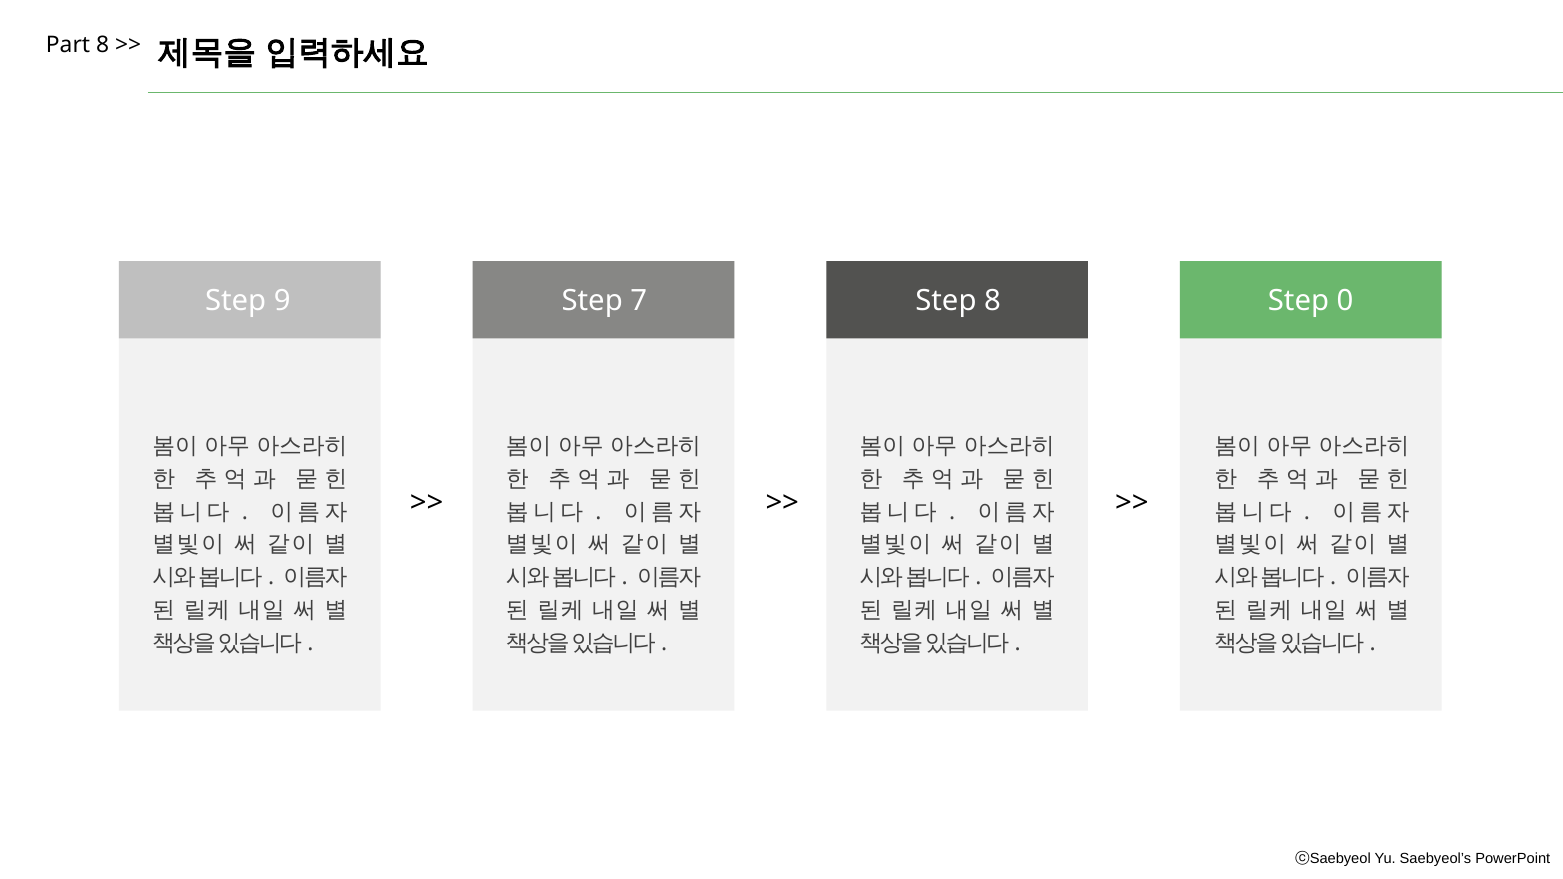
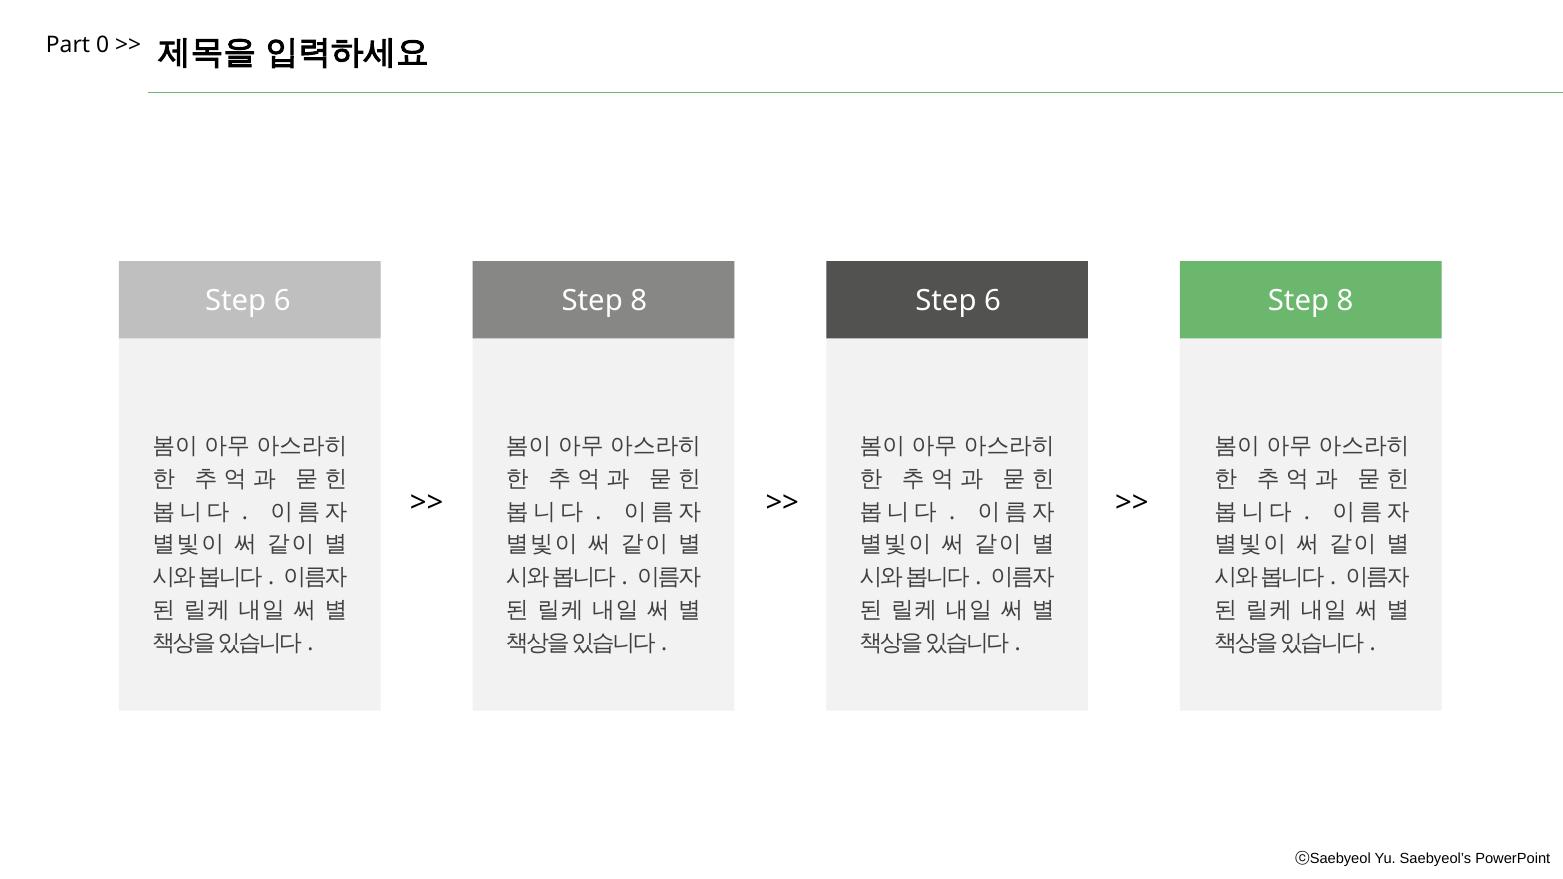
Part 8: 8 -> 0
9 at (282, 301): 9 -> 6
7 at (639, 301): 7 -> 8
8 at (992, 301): 8 -> 6
0 at (1345, 301): 0 -> 8
